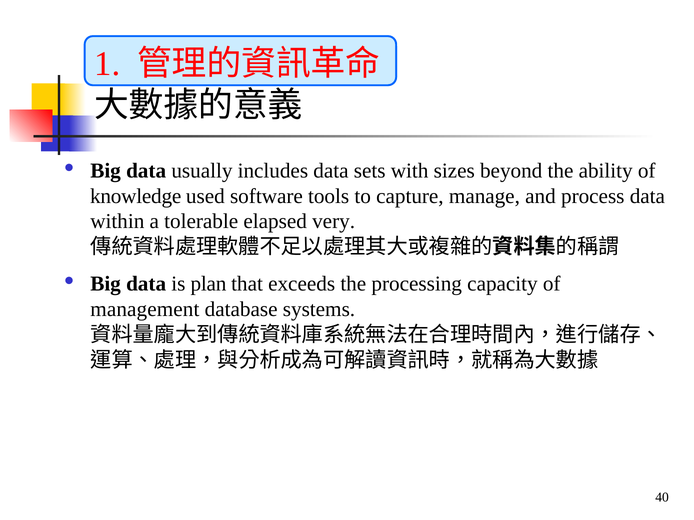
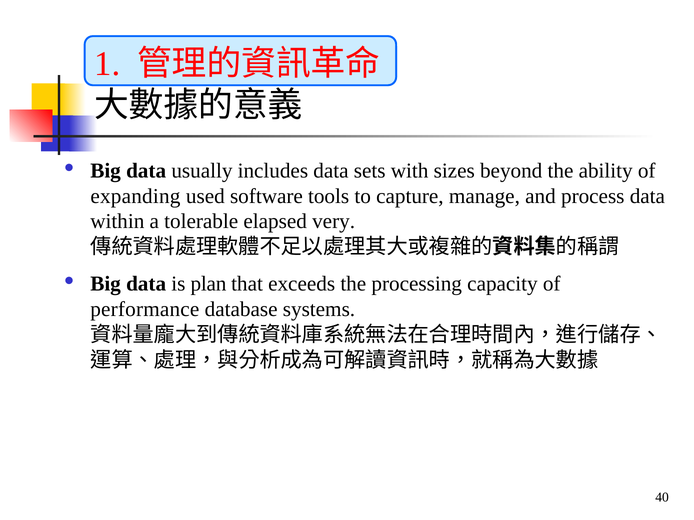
knowledge: knowledge -> expanding
management: management -> performance
